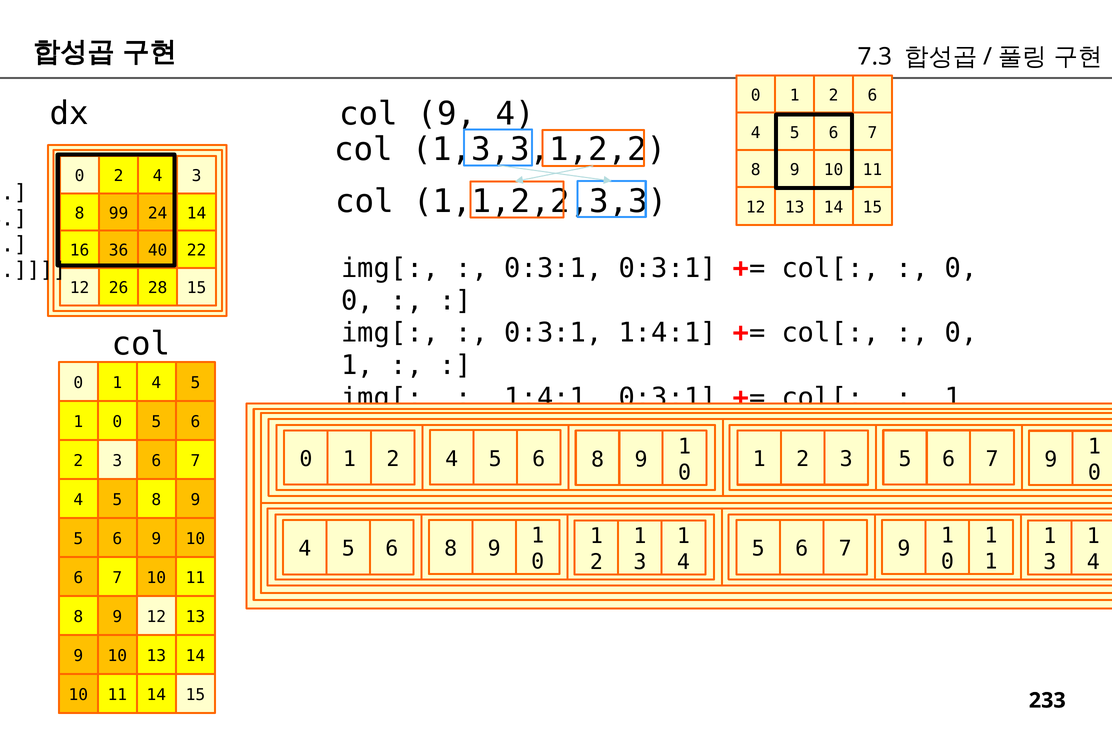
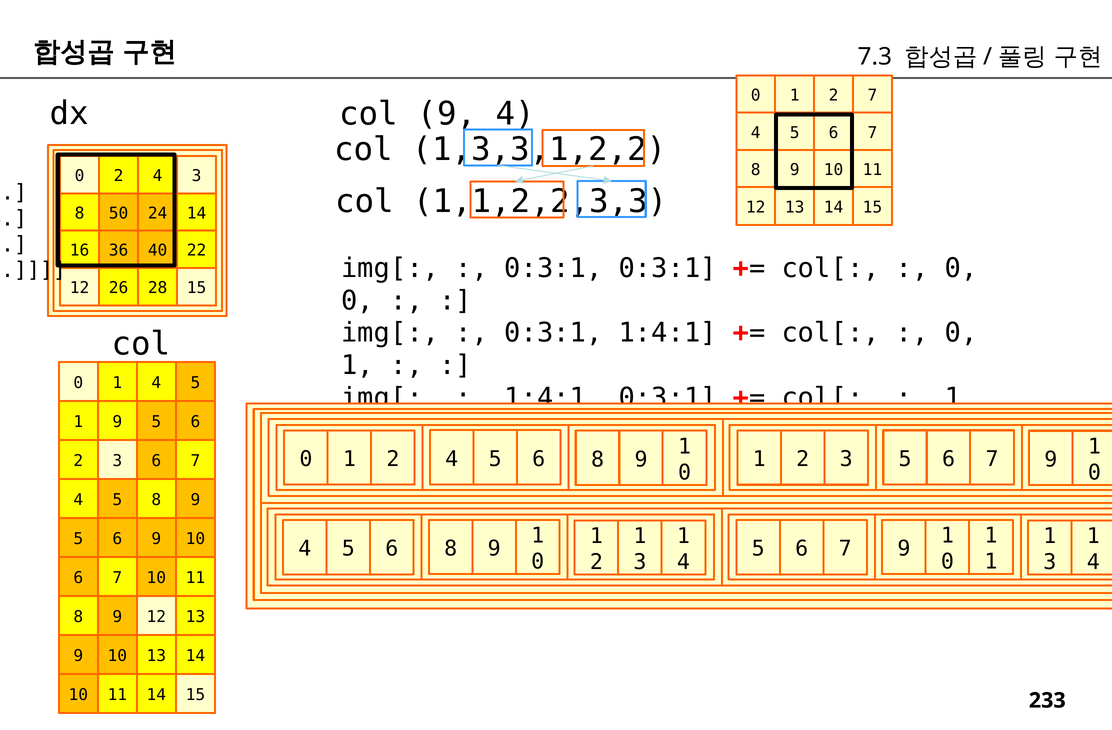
2 6: 6 -> 7
99: 99 -> 50
0 at (117, 422): 0 -> 9
